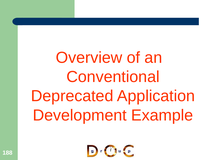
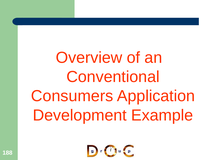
Deprecated: Deprecated -> Consumers
